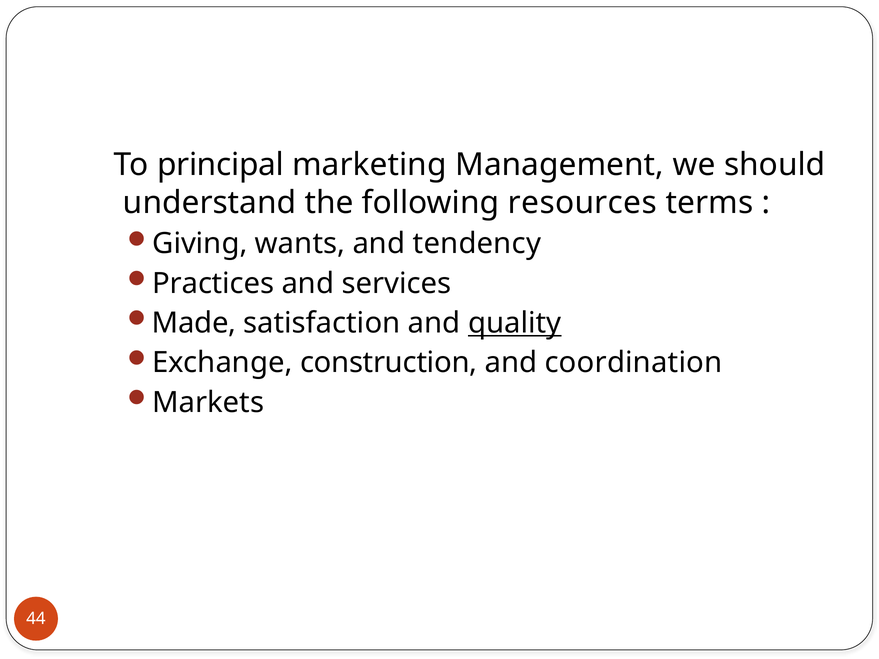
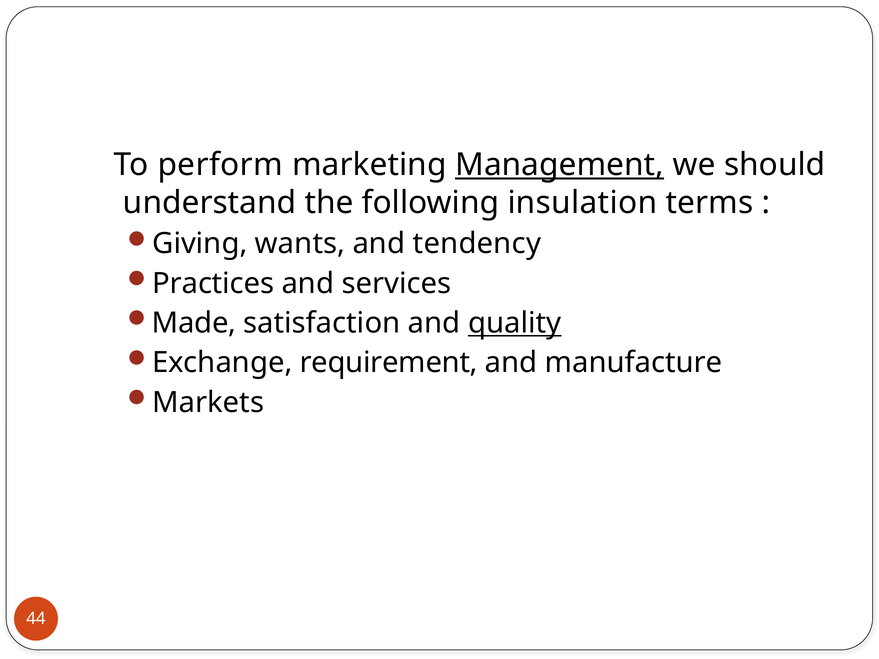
principal: principal -> perform
Management underline: none -> present
resources: resources -> insulation
construction: construction -> requirement
coordination: coordination -> manufacture
